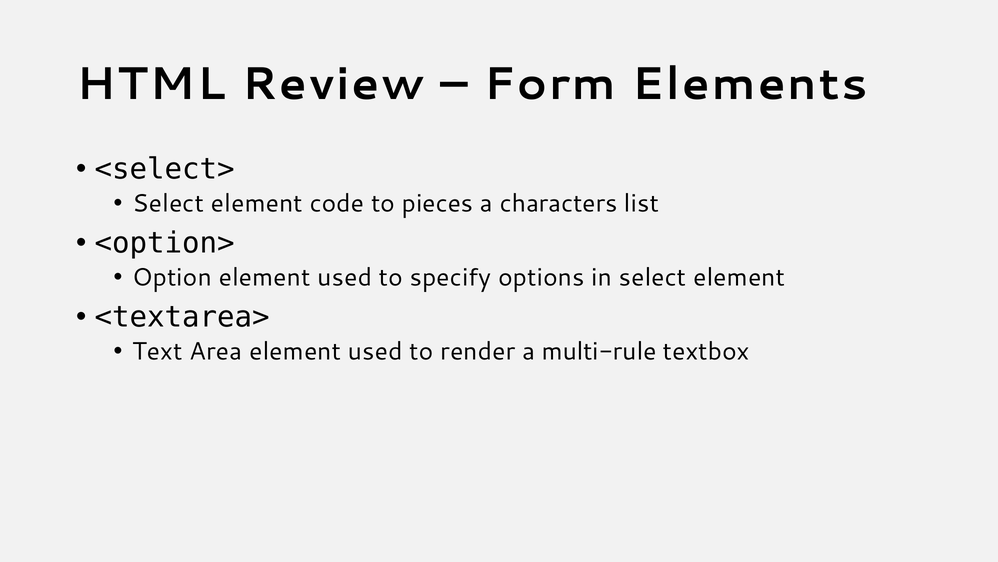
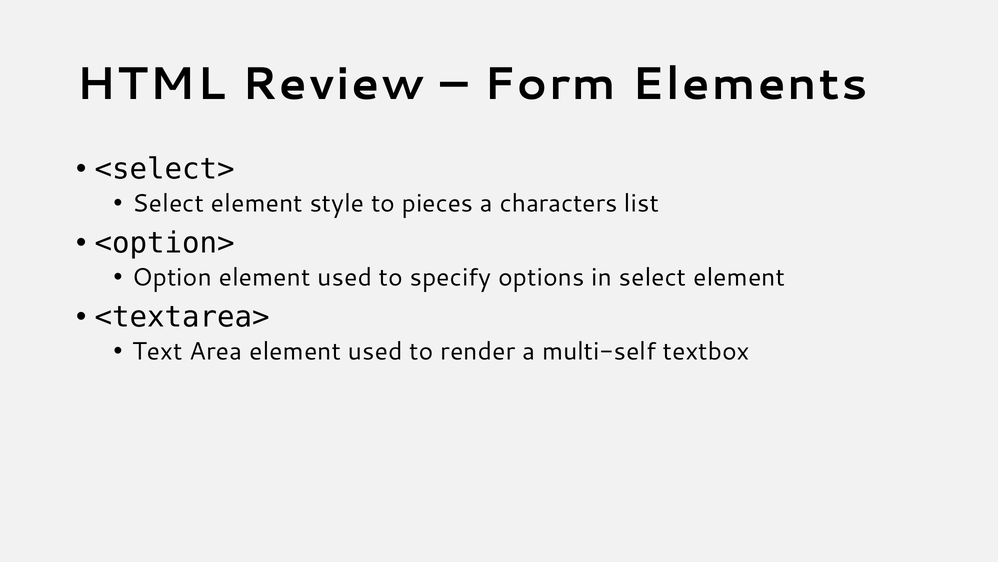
code: code -> style
multi-rule: multi-rule -> multi-self
